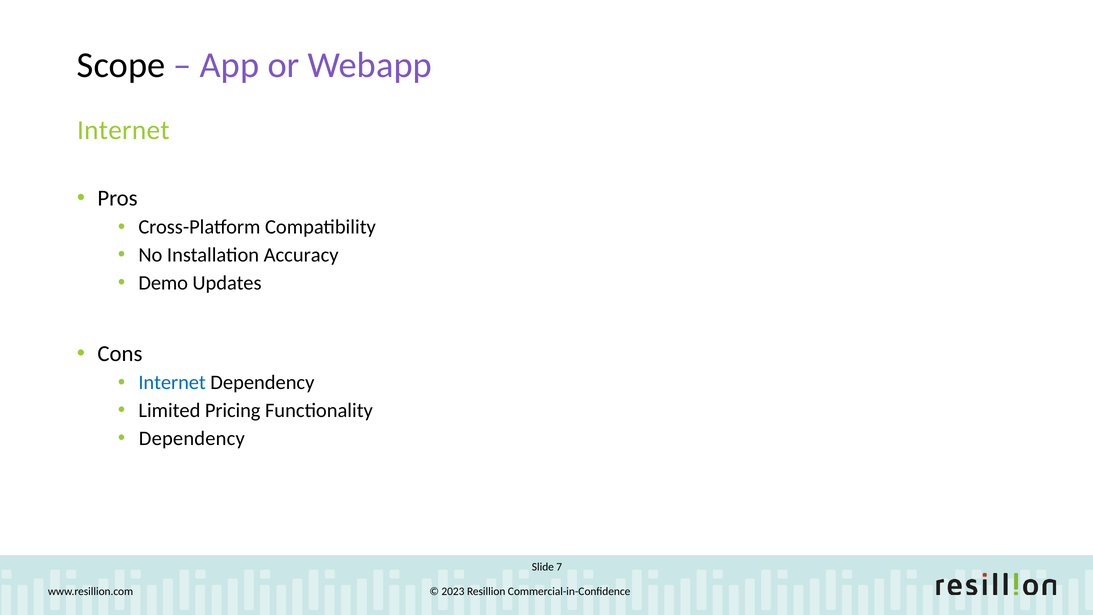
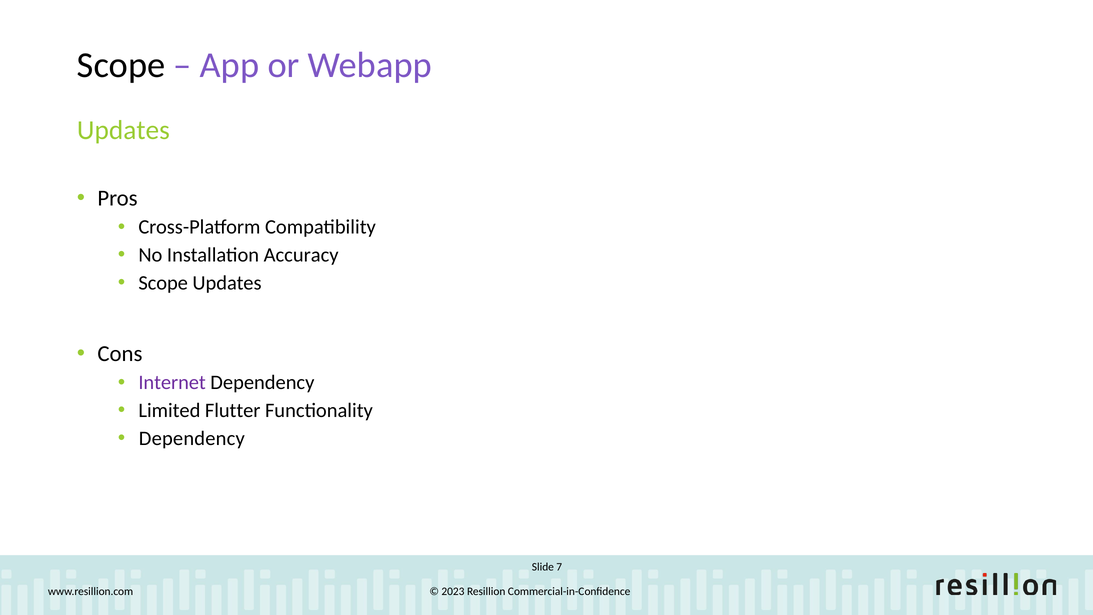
Internet at (123, 130): Internet -> Updates
Demo at (163, 283): Demo -> Scope
Internet at (172, 382) colour: blue -> purple
Pricing: Pricing -> Flutter
